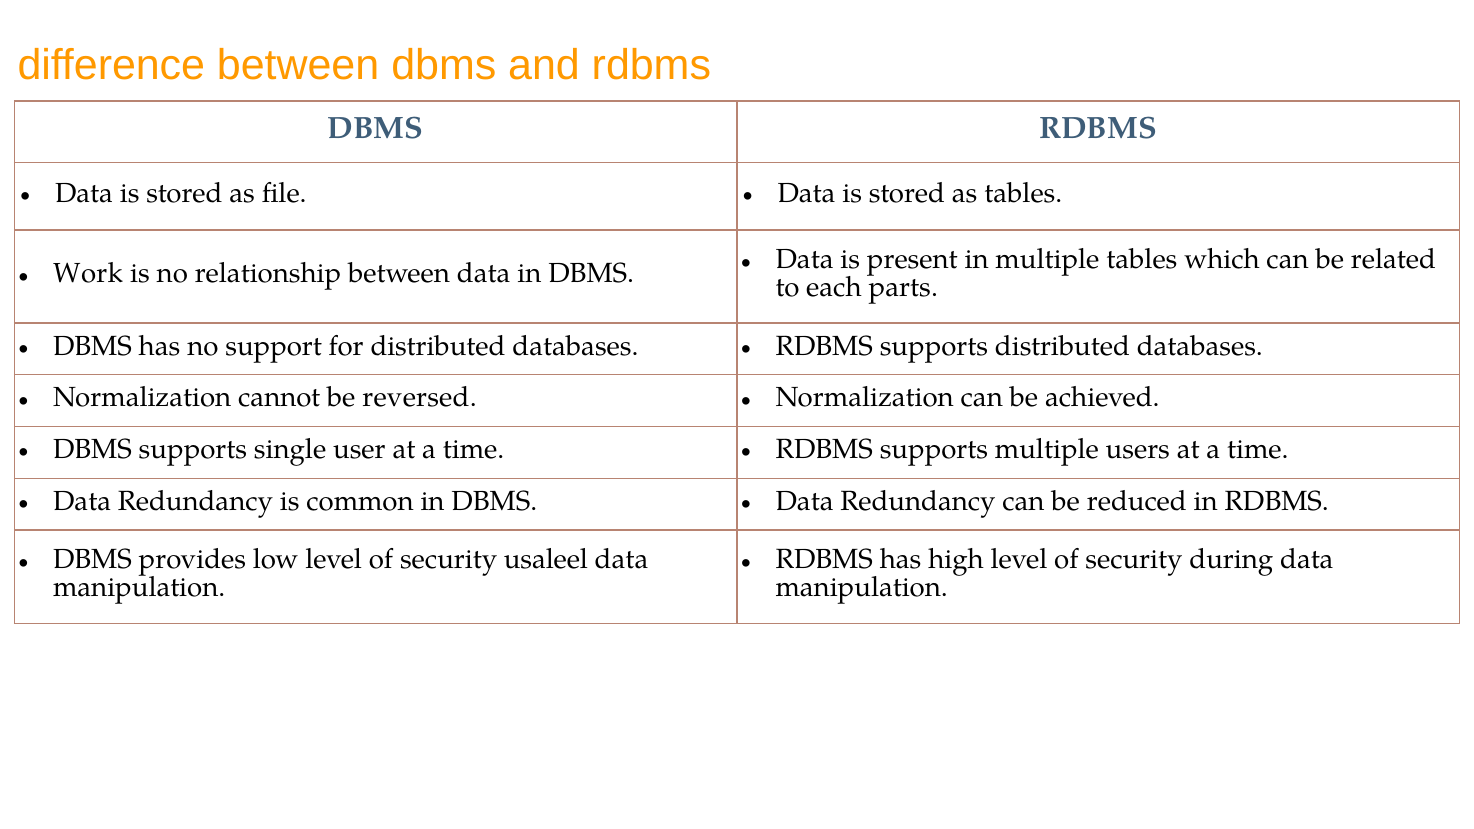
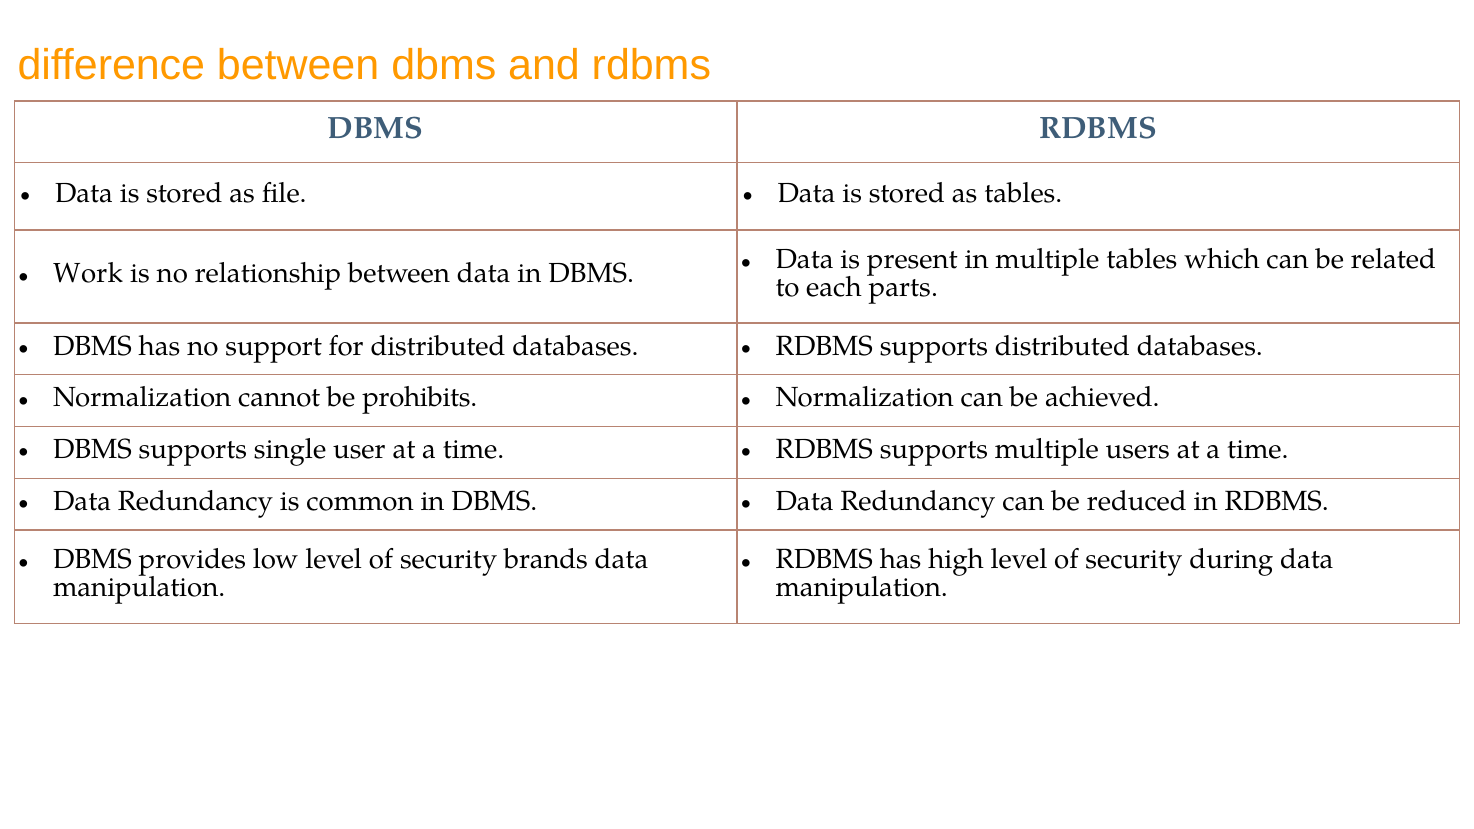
reversed: reversed -> prohibits
usaleel: usaleel -> brands
